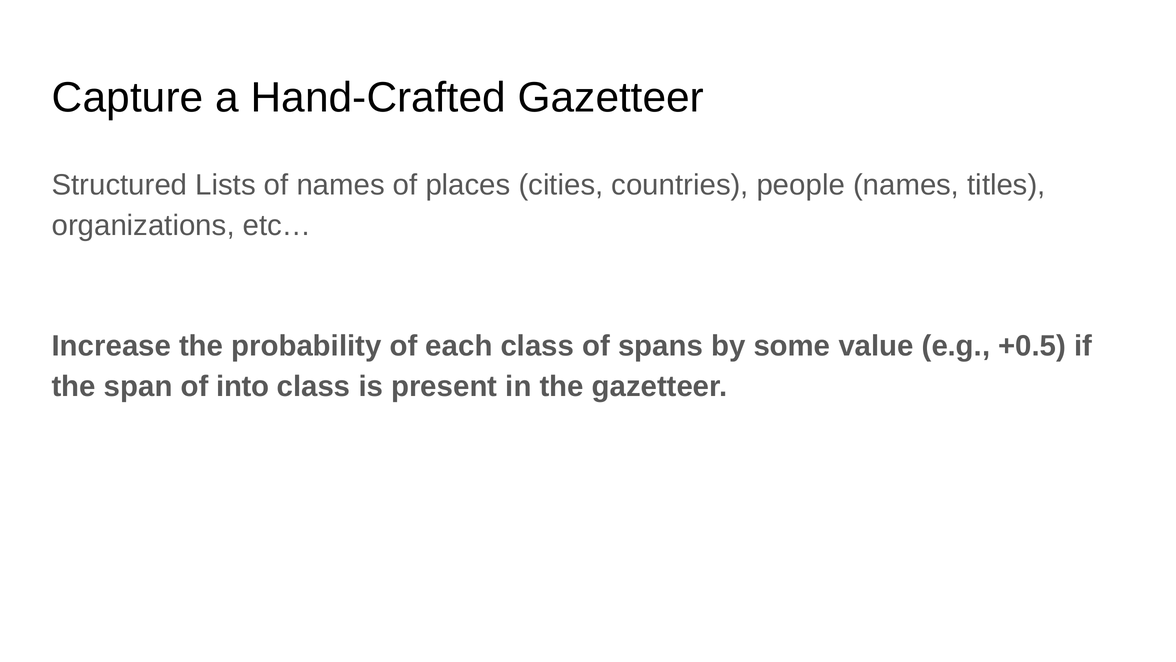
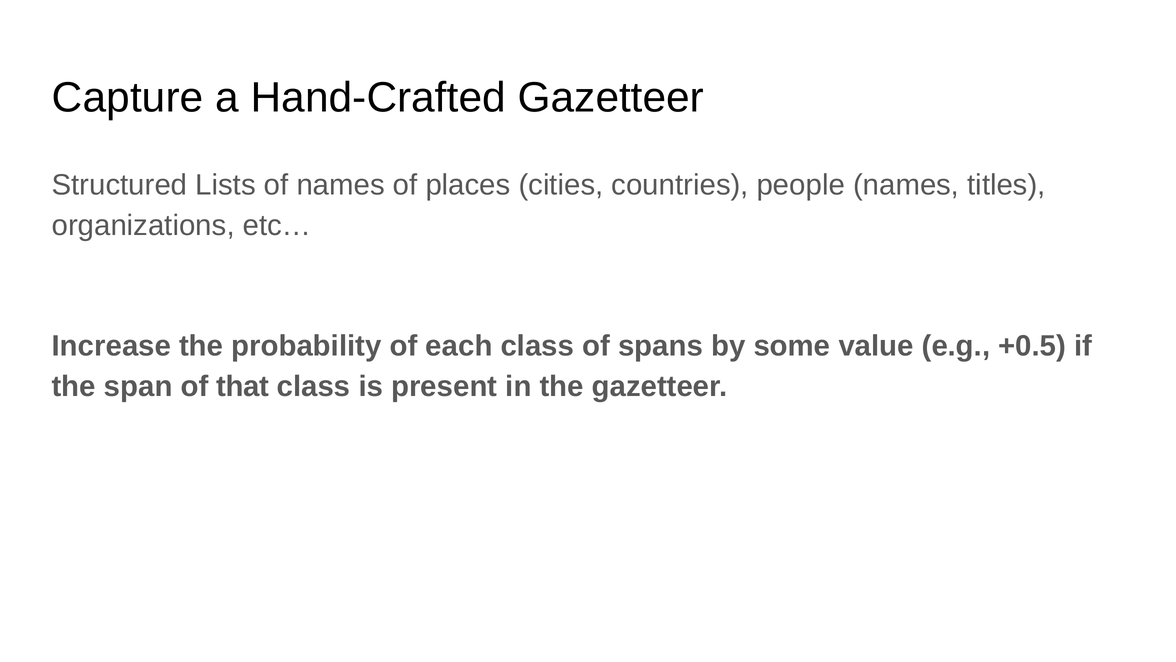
into: into -> that
